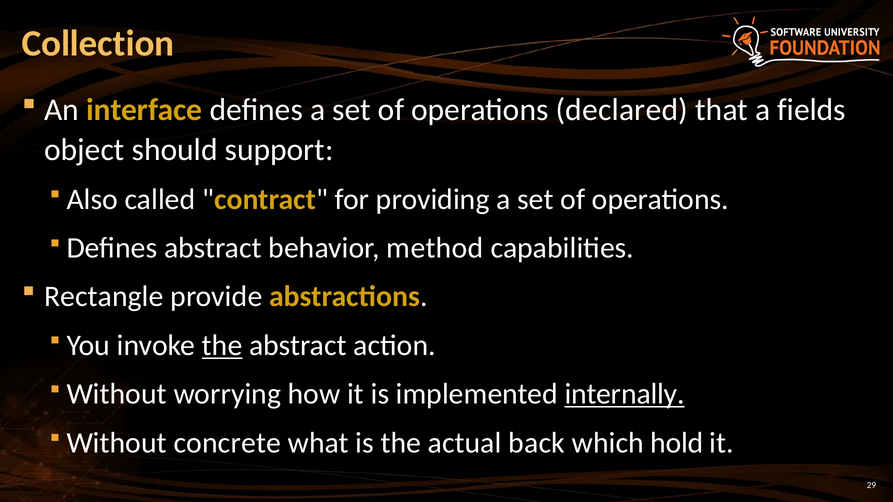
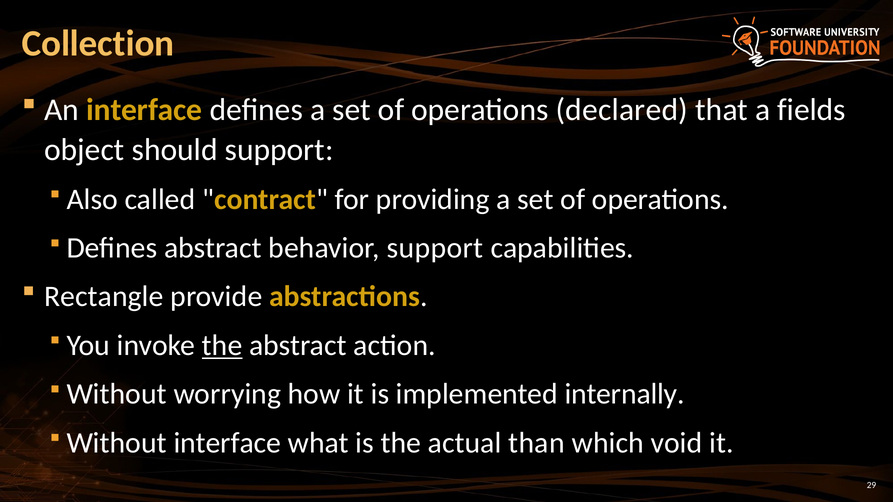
behavior method: method -> support
internally underline: present -> none
Without concrete: concrete -> interface
back: back -> than
hold: hold -> void
